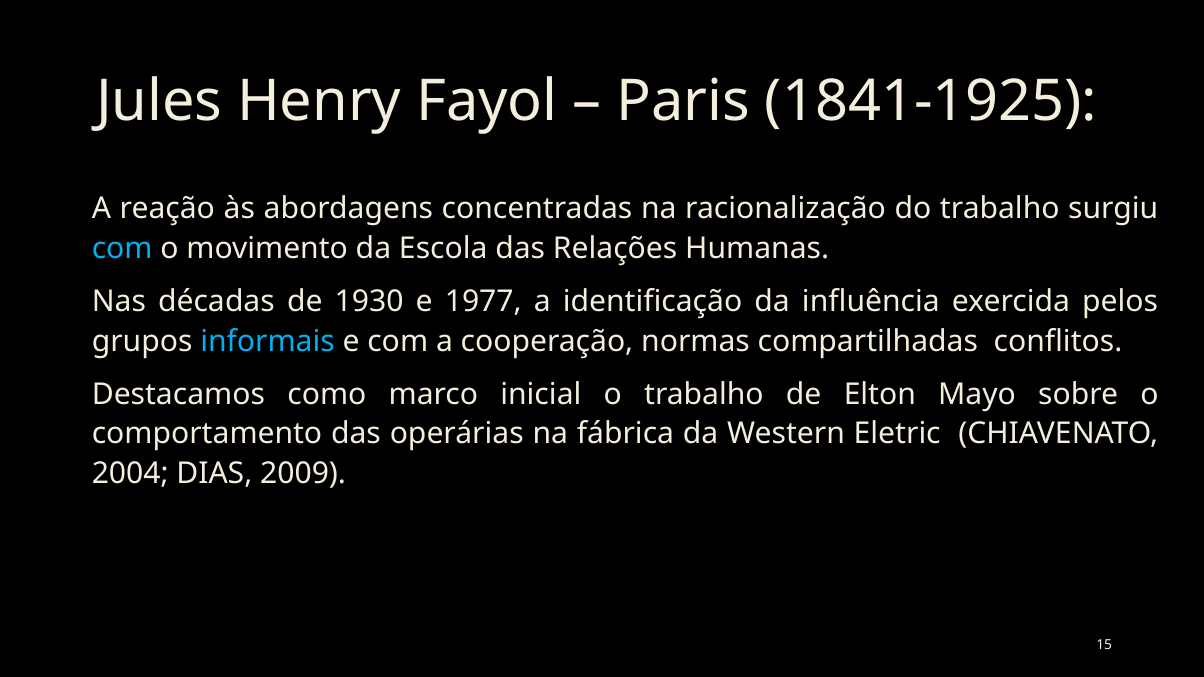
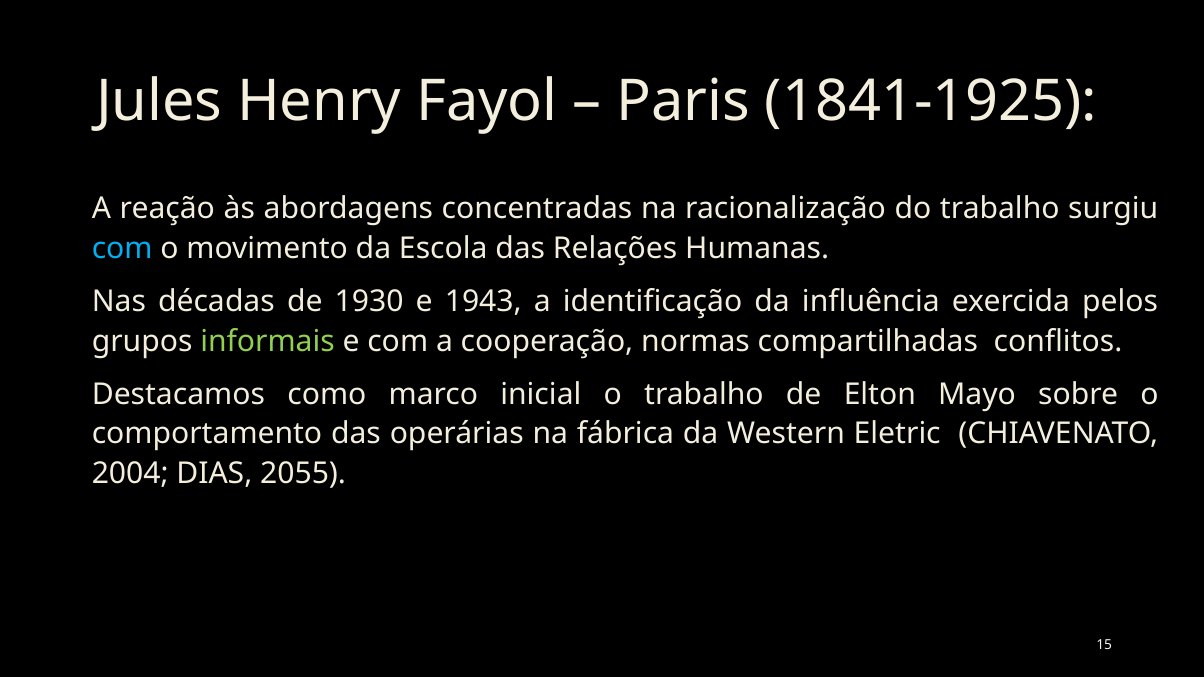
1977: 1977 -> 1943
informais colour: light blue -> light green
2009: 2009 -> 2055
